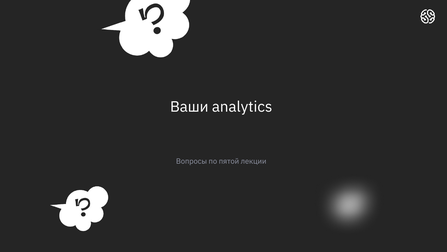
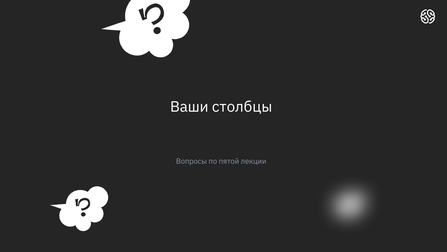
analytics: analytics -> столбцы
